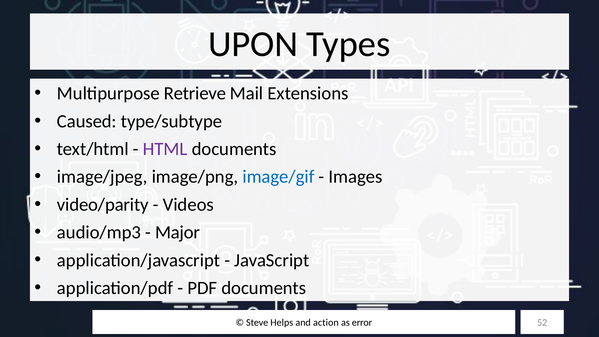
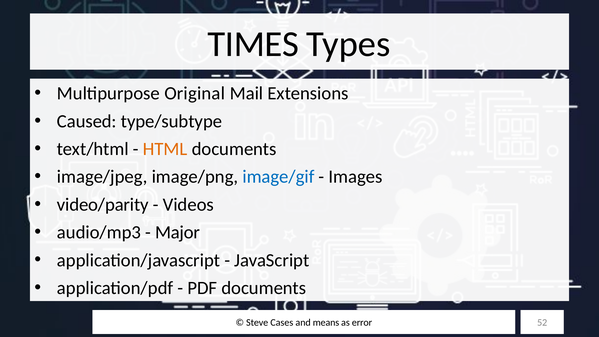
UPON: UPON -> TIMES
Retrieve: Retrieve -> Original
HTML colour: purple -> orange
Helps: Helps -> Cases
action: action -> means
